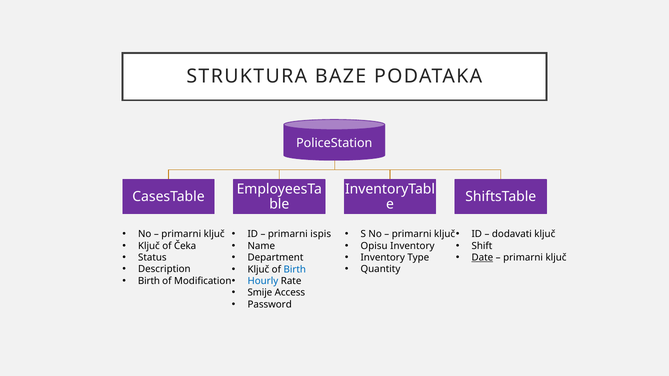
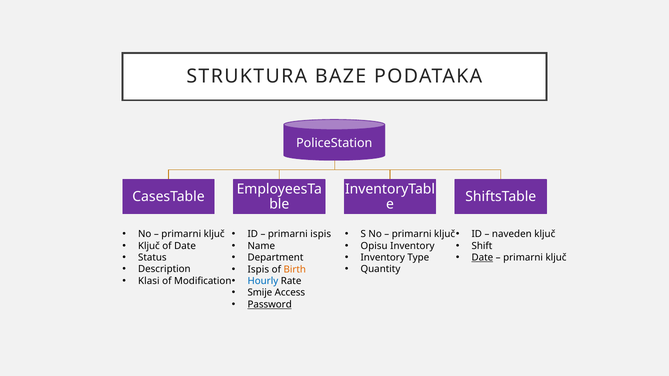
dodavati: dodavati -> naveden
of Čeka: Čeka -> Date
Ključ at (258, 270): Ključ -> Ispis
Birth at (295, 270) colour: blue -> orange
Birth at (149, 281): Birth -> Klasi
Password underline: none -> present
